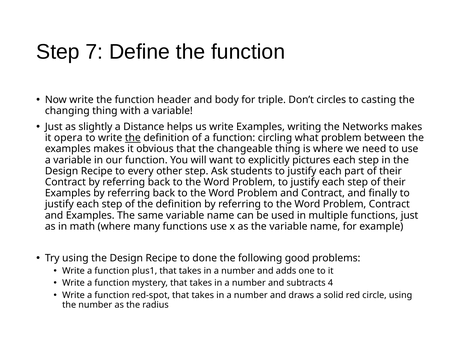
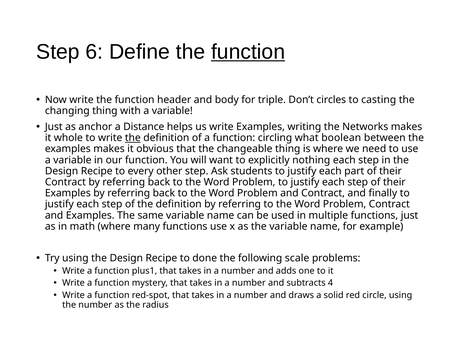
7: 7 -> 6
function at (248, 52) underline: none -> present
slightly: slightly -> anchor
opera: opera -> whole
what problem: problem -> boolean
pictures: pictures -> nothing
good: good -> scale
